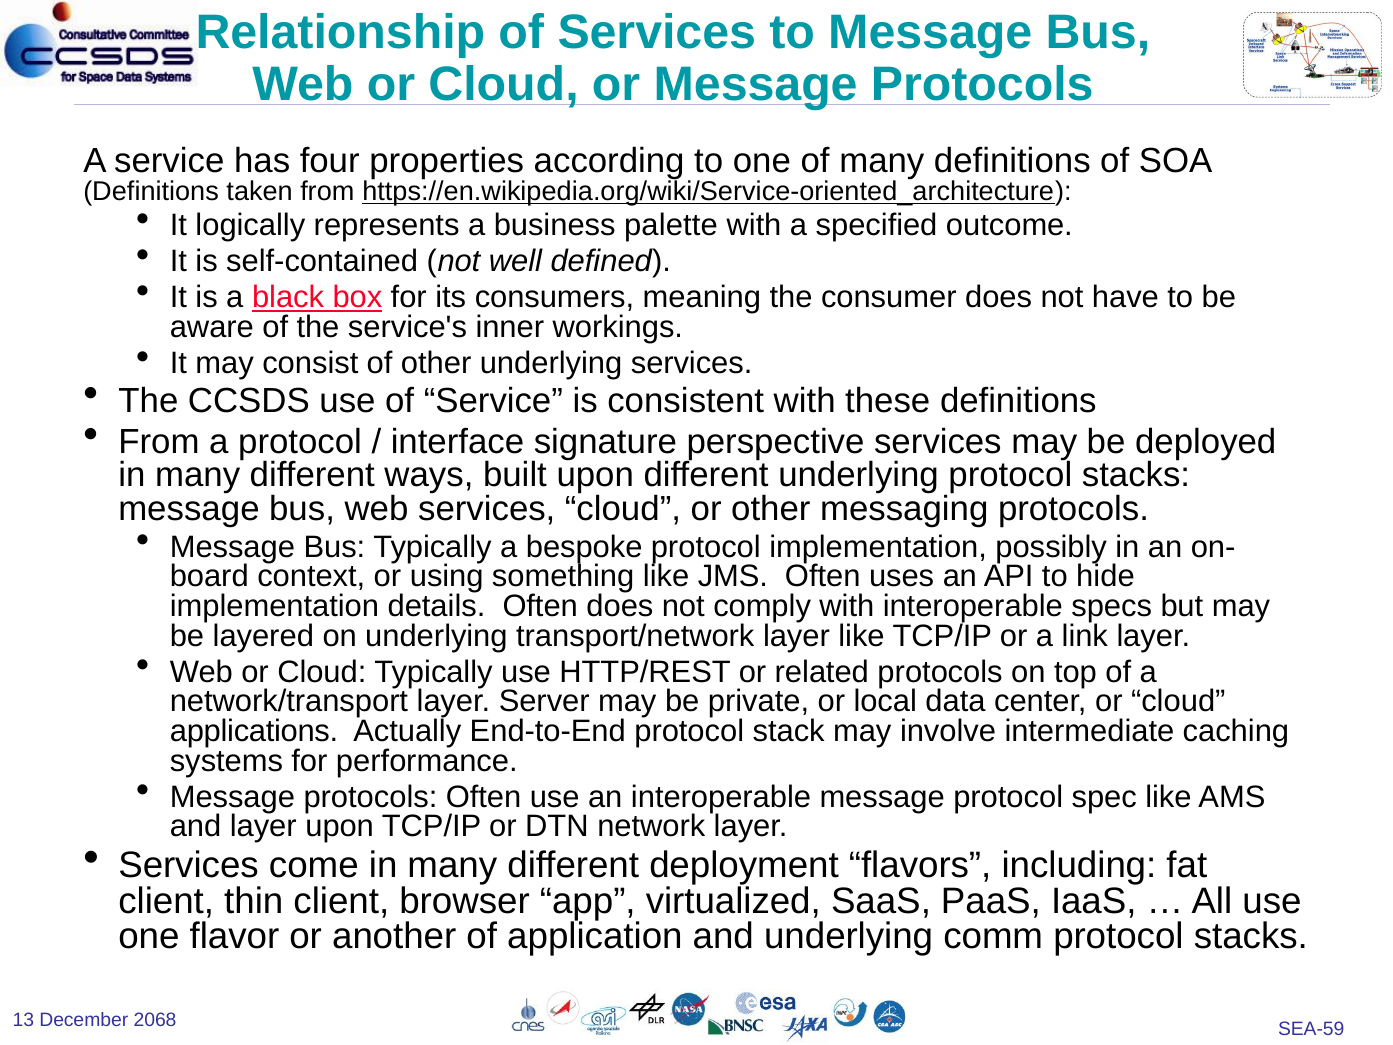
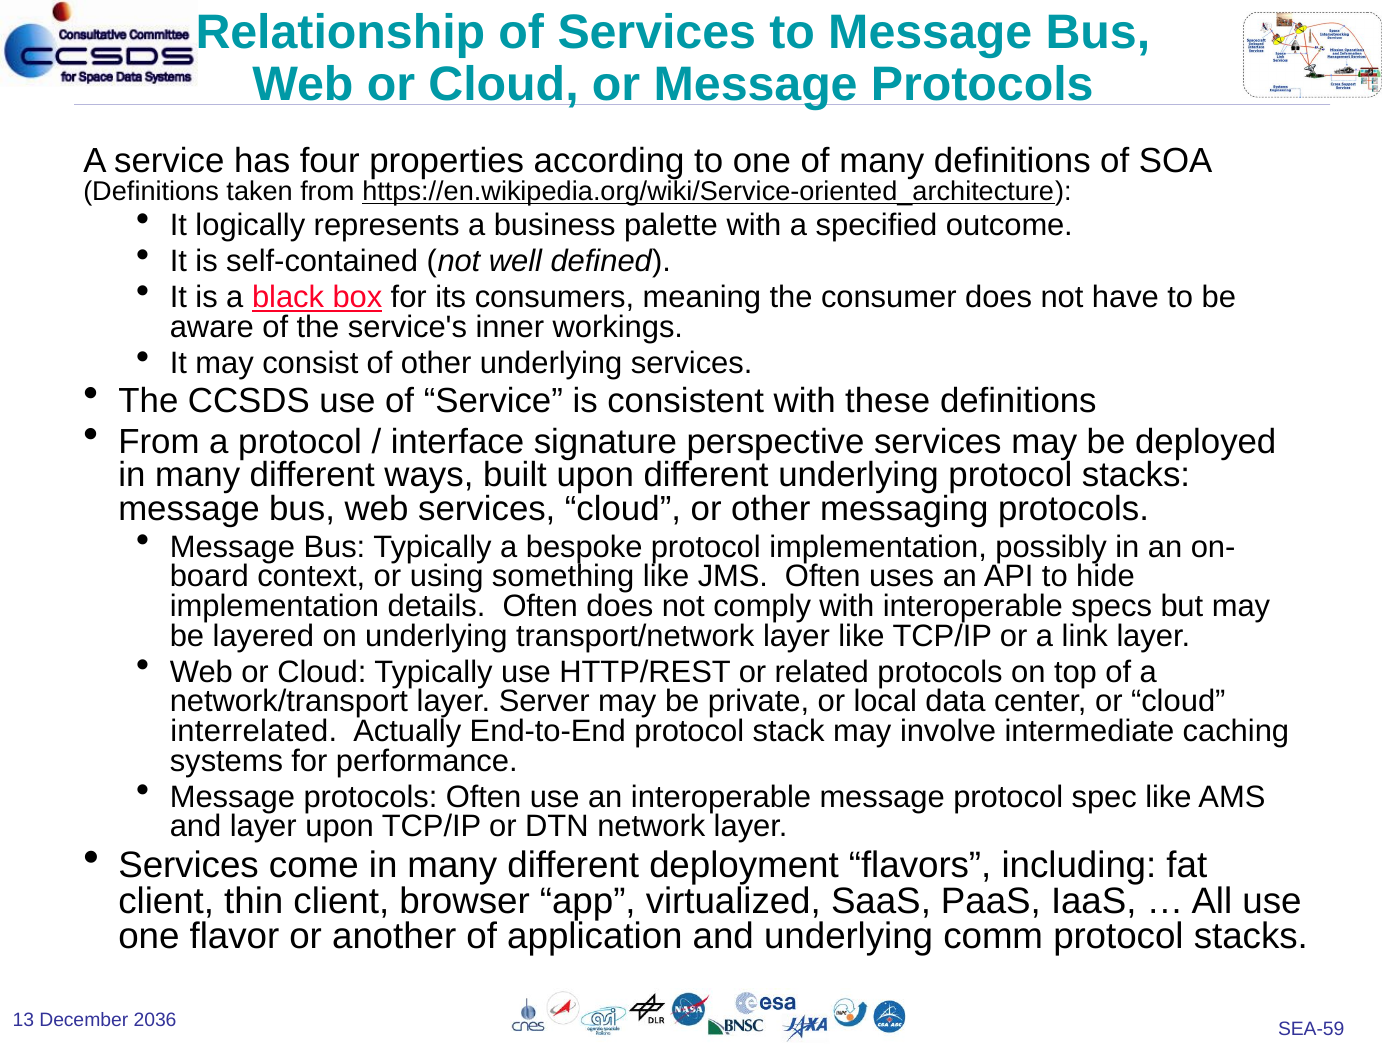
applications: applications -> interrelated
2068: 2068 -> 2036
